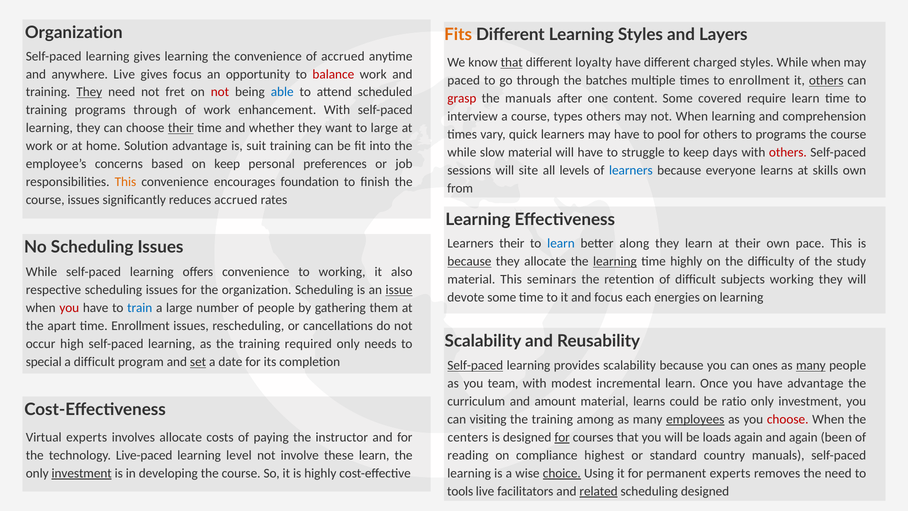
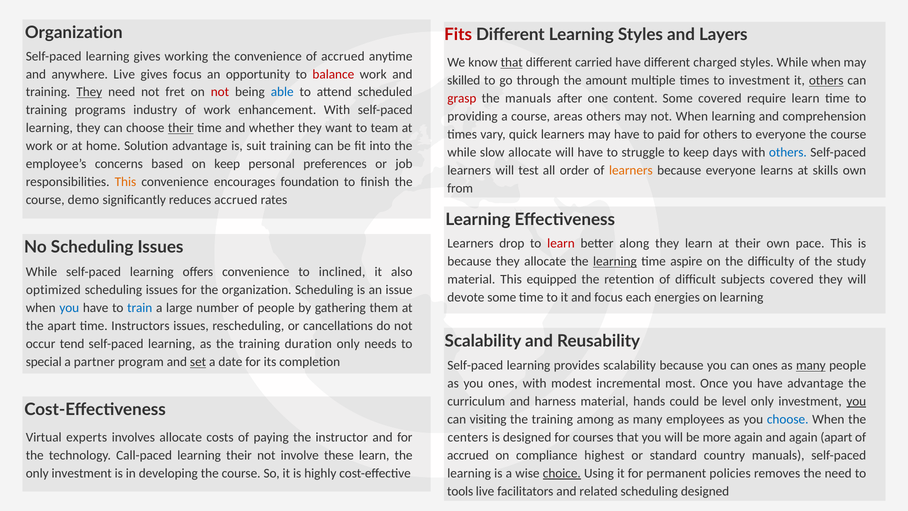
Fits colour: orange -> red
gives learning: learning -> working
loyalty: loyalty -> carried
paced: paced -> skilled
batches: batches -> amount
to enrollment: enrollment -> investment
programs through: through -> industry
interview: interview -> providing
types: types -> areas
to large: large -> team
pool: pool -> paid
to programs: programs -> everyone
slow material: material -> allocate
others at (788, 152) colour: red -> blue
sessions at (469, 170): sessions -> learners
site: site -> test
levels: levels -> order
learners at (631, 170) colour: blue -> orange
course issues: issues -> demo
Learners their: their -> drop
learn at (561, 243) colour: blue -> red
because at (469, 261) underline: present -> none
time highly: highly -> aspire
to working: working -> inclined
seminars: seminars -> equipped
subjects working: working -> covered
respective: respective -> optimized
issue underline: present -> none
you at (69, 308) colour: red -> blue
time Enrollment: Enrollment -> Instructors
high: high -> tend
required: required -> duration
a difficult: difficult -> partner
Self-paced at (475, 365) underline: present -> none
you team: team -> ones
incremental learn: learn -> most
amount: amount -> harness
material learns: learns -> hands
ratio: ratio -> level
you at (856, 401) underline: none -> present
employees underline: present -> none
choose at (788, 419) colour: red -> blue
for at (562, 437) underline: present -> none
loads: loads -> more
again been: been -> apart
Live-paced: Live-paced -> Call-paced
learning level: level -> their
reading at (468, 455): reading -> accrued
investment at (82, 473) underline: present -> none
permanent experts: experts -> policies
related underline: present -> none
